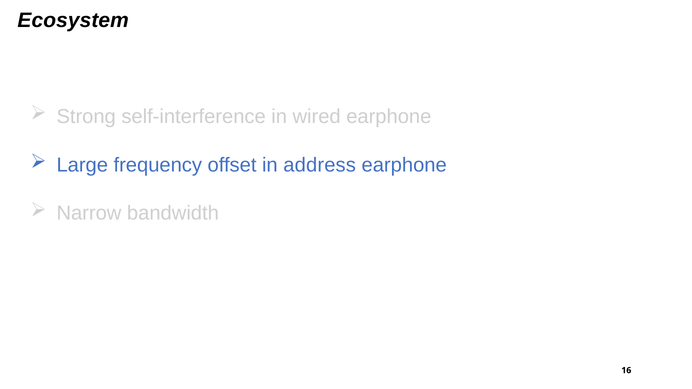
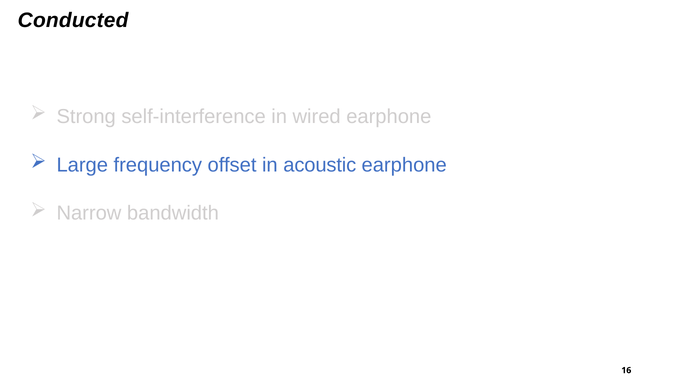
Ecosystem: Ecosystem -> Conducted
address: address -> acoustic
